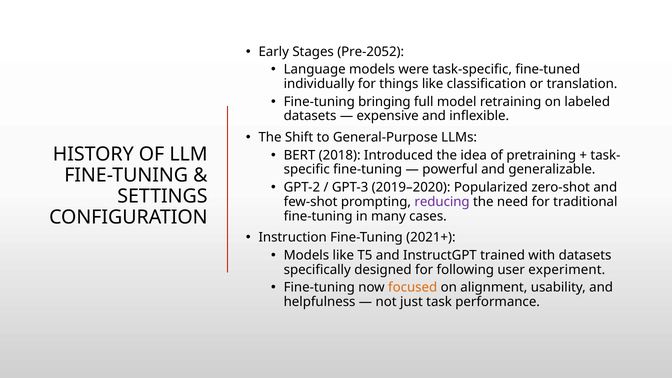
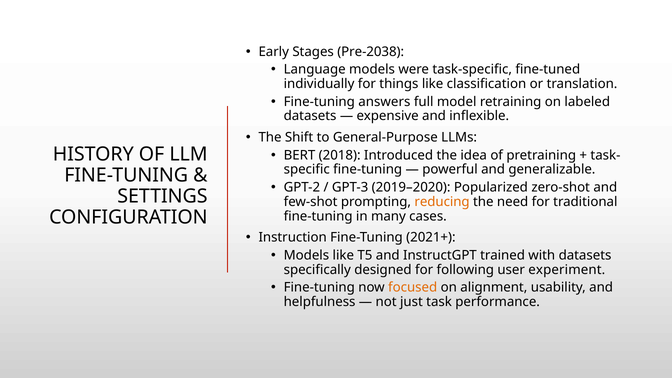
Pre-2052: Pre-2052 -> Pre-2038
bringing: bringing -> answers
reducing colour: purple -> orange
